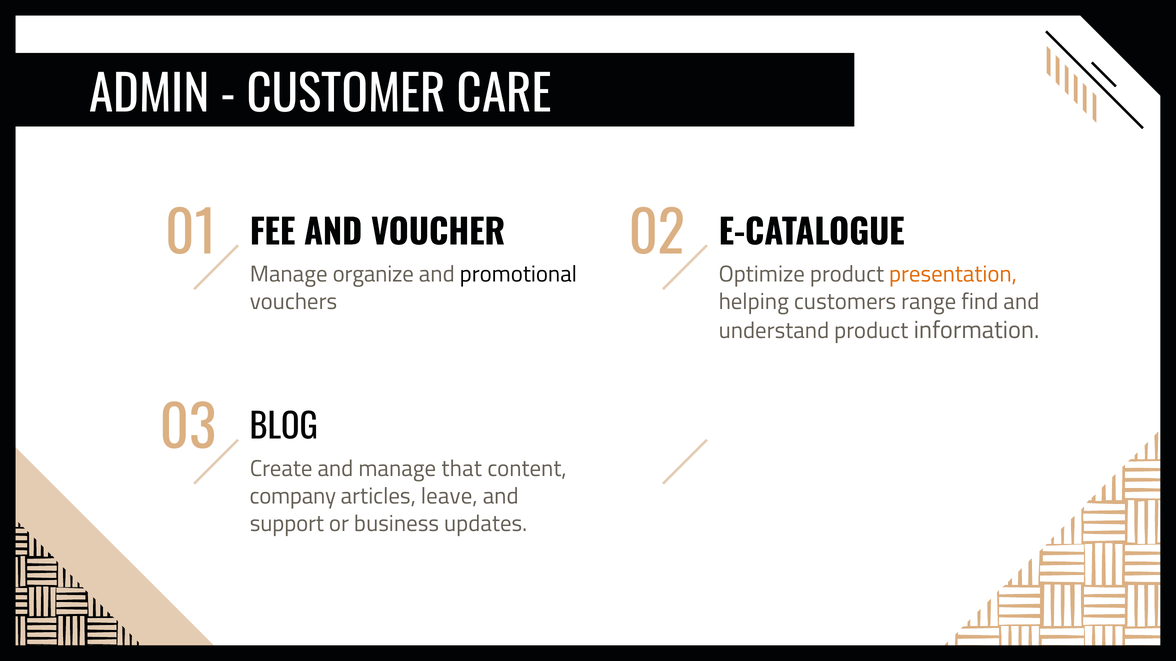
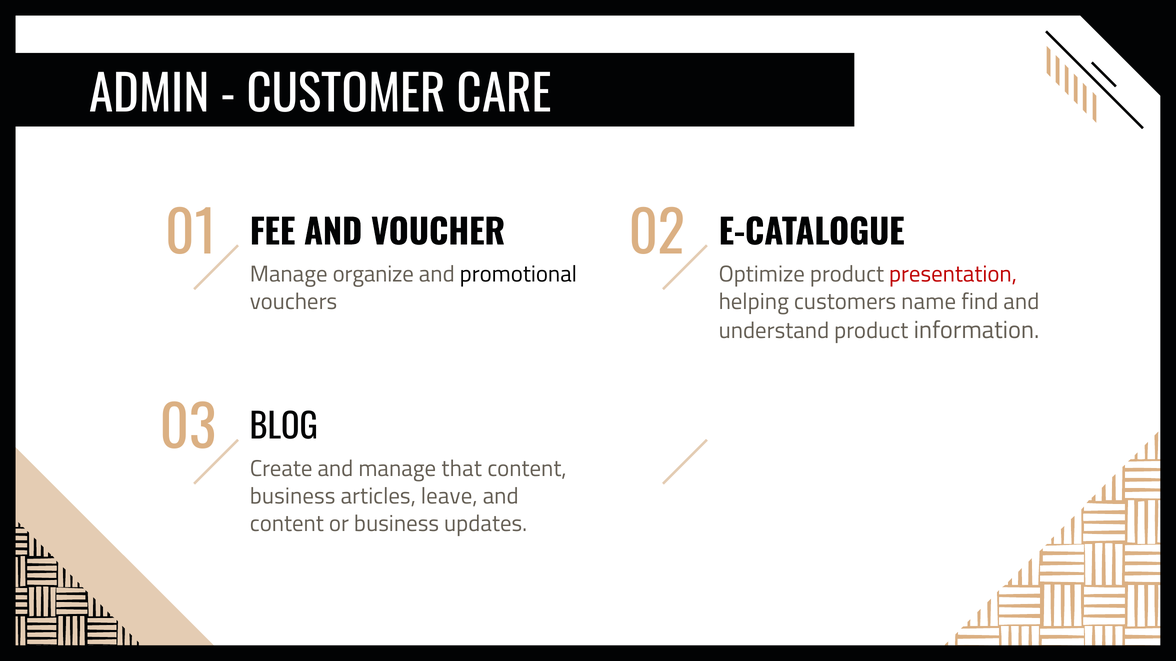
presentation colour: orange -> red
range: range -> name
company at (293, 496): company -> business
support at (287, 524): support -> content
